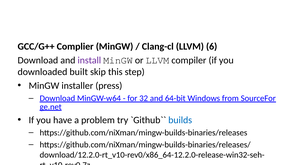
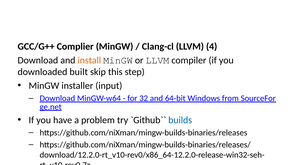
6: 6 -> 4
install colour: purple -> orange
press: press -> input
